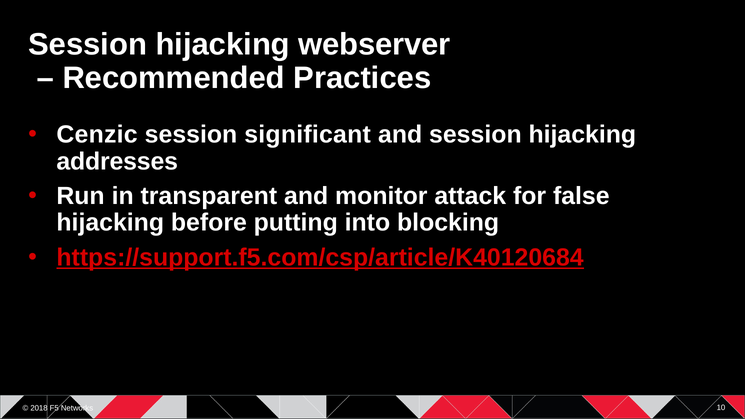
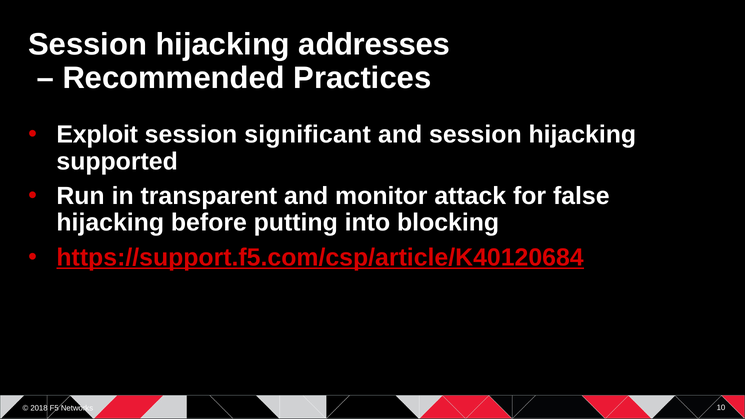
webserver: webserver -> addresses
Cenzic: Cenzic -> Exploit
addresses: addresses -> supported
